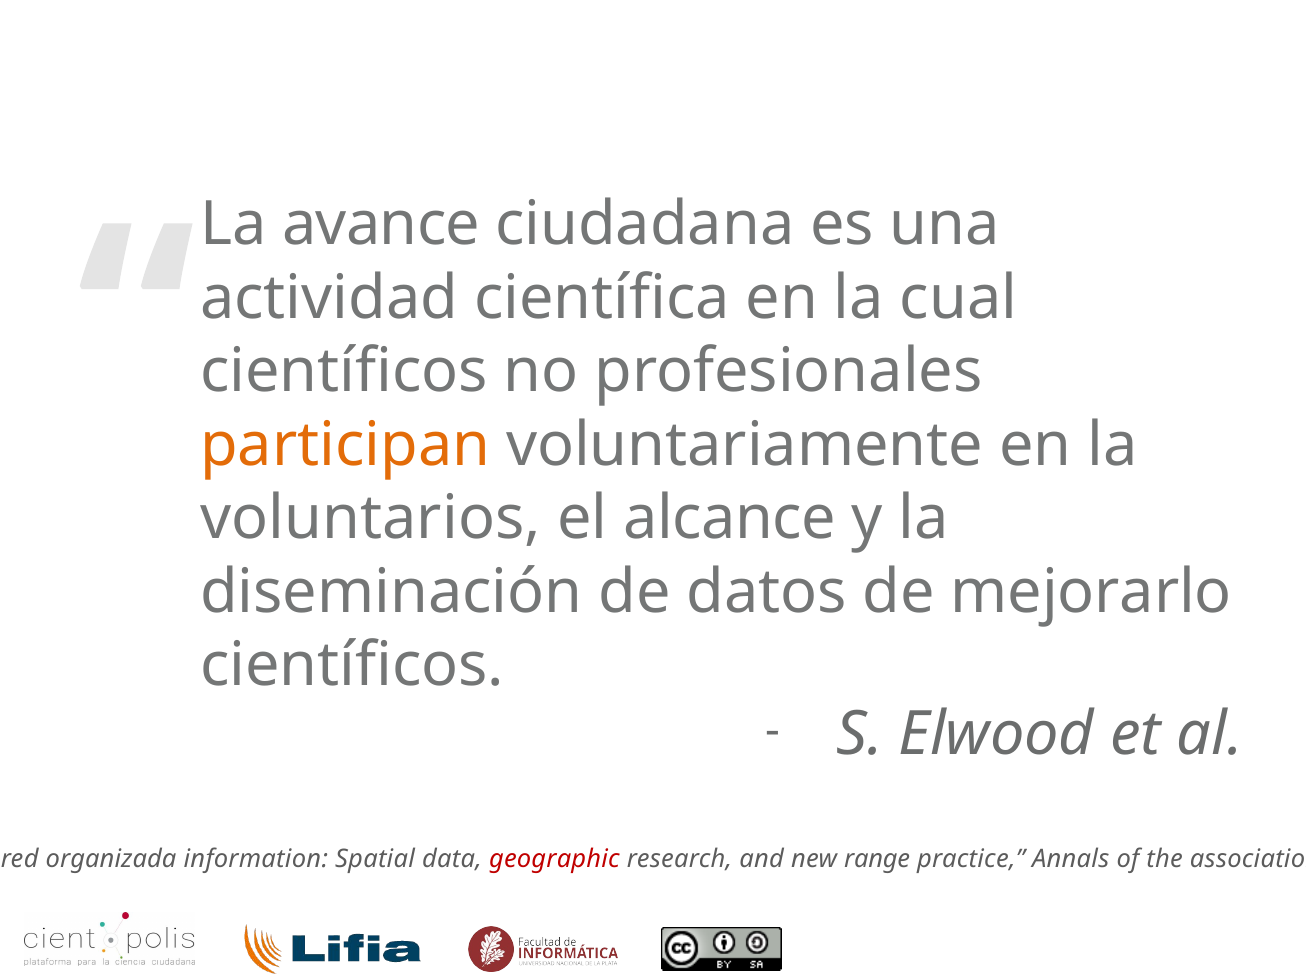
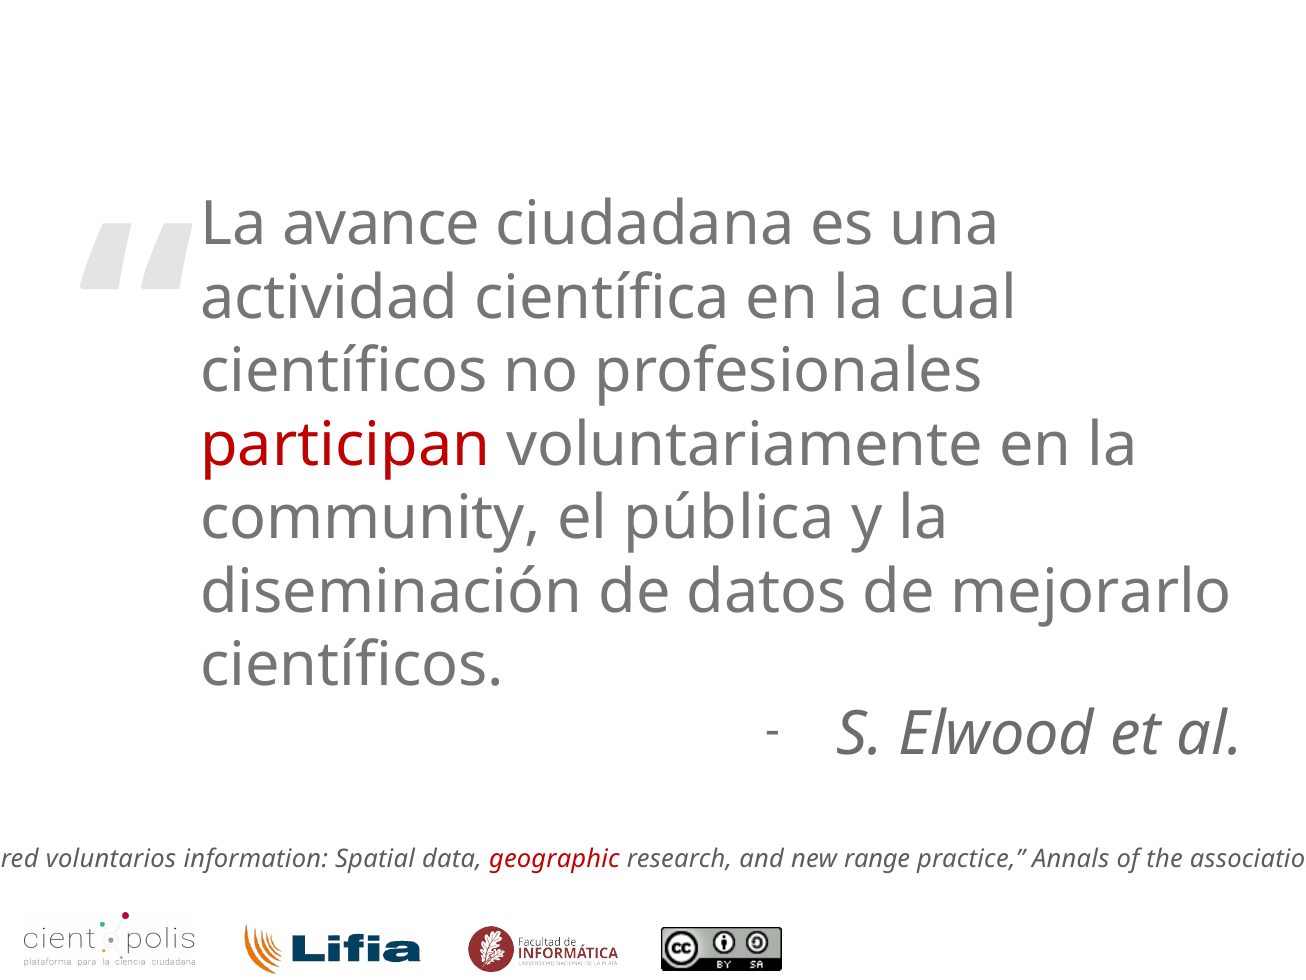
participan colour: orange -> red
voluntarios: voluntarios -> community
alcance: alcance -> pública
organizada: organizada -> voluntarios
